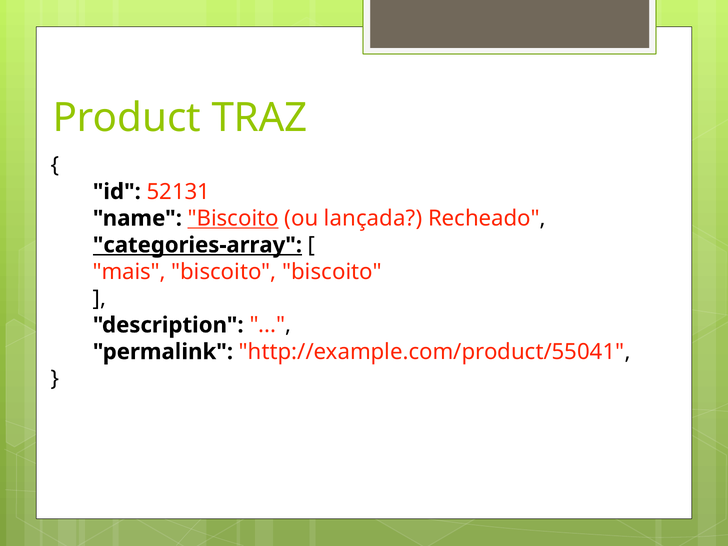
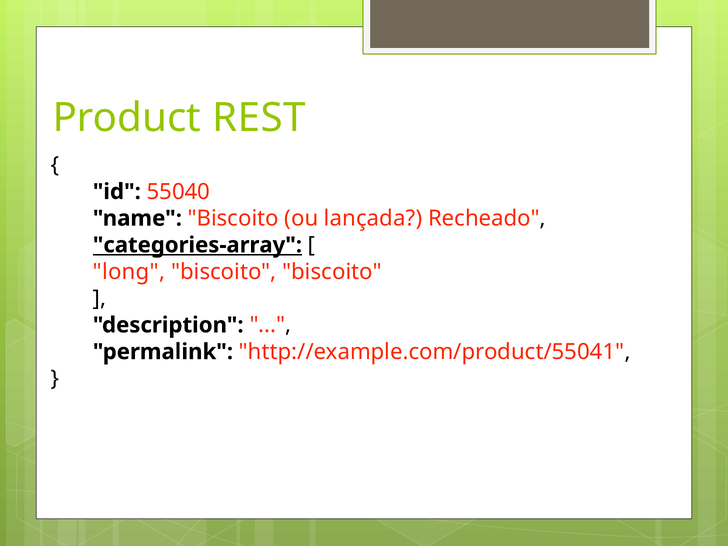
TRAZ: TRAZ -> REST
52131: 52131 -> 55040
Biscoito at (233, 218) underline: present -> none
mais: mais -> long
